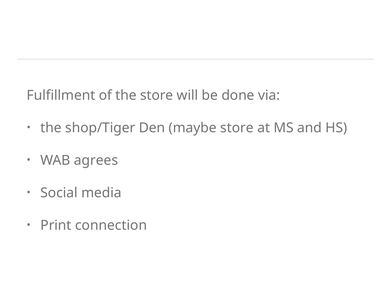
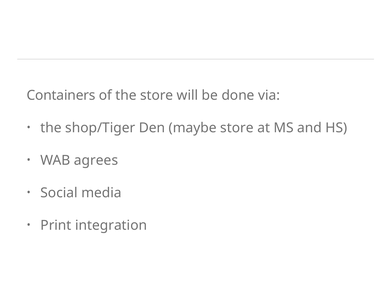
Fulfillment: Fulfillment -> Containers
connection: connection -> integration
